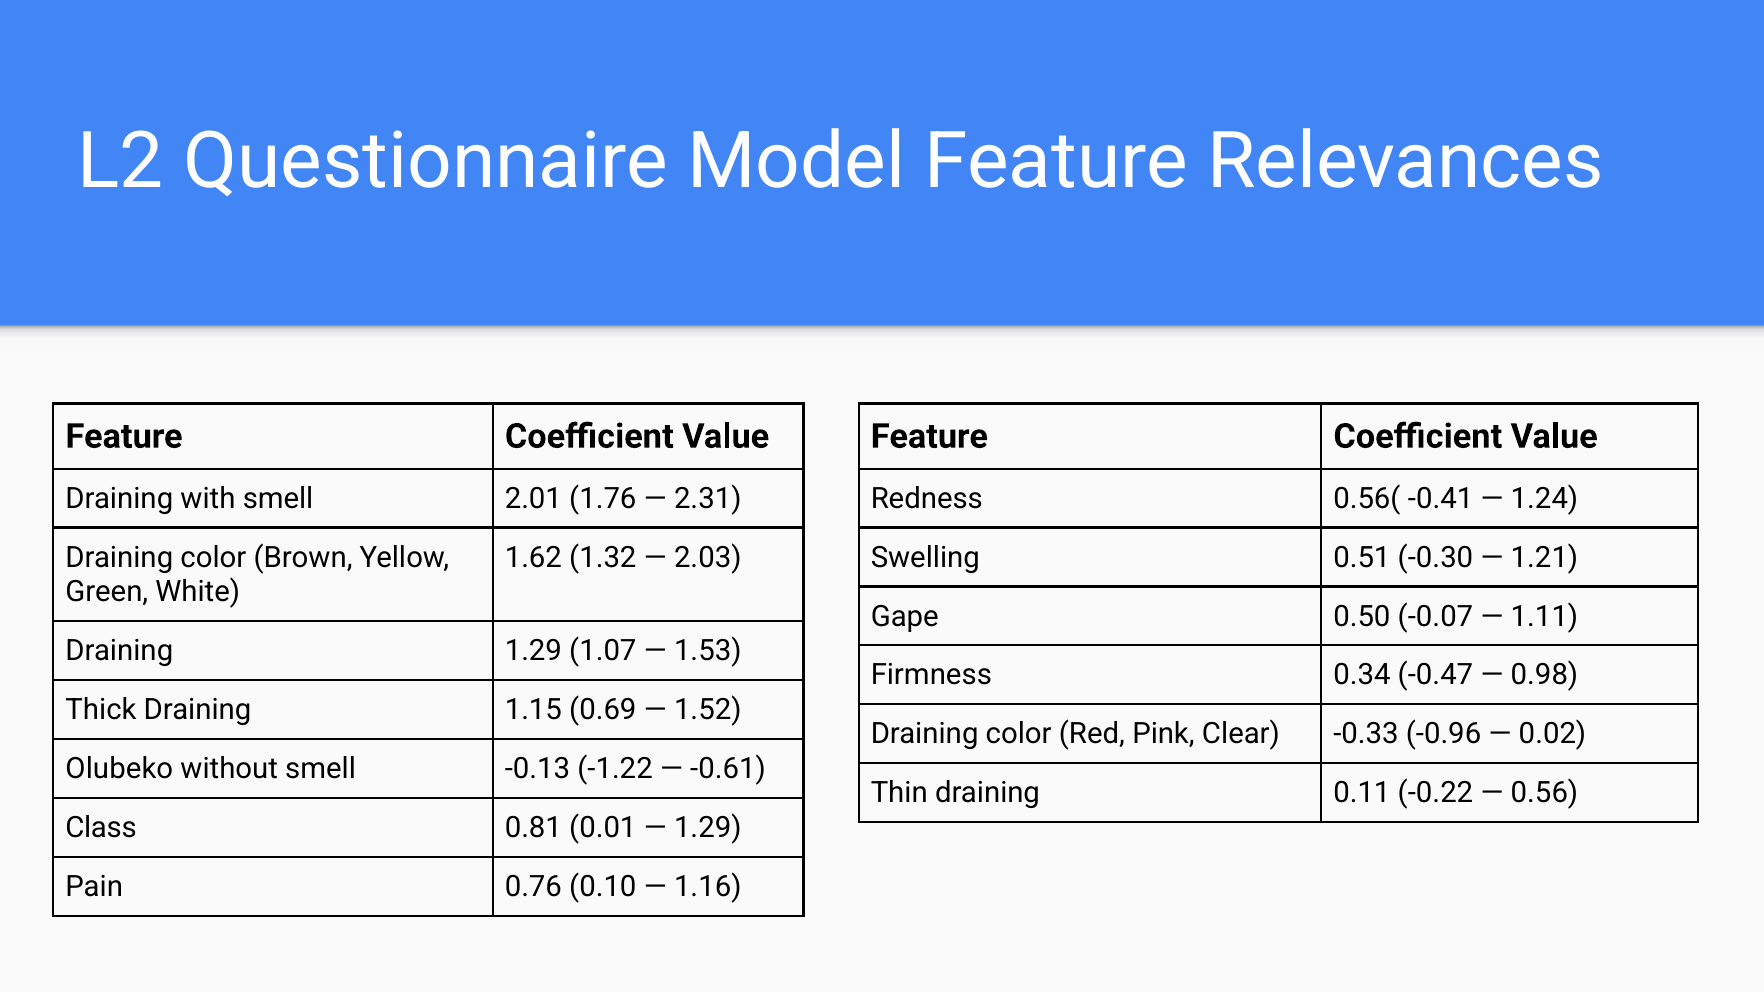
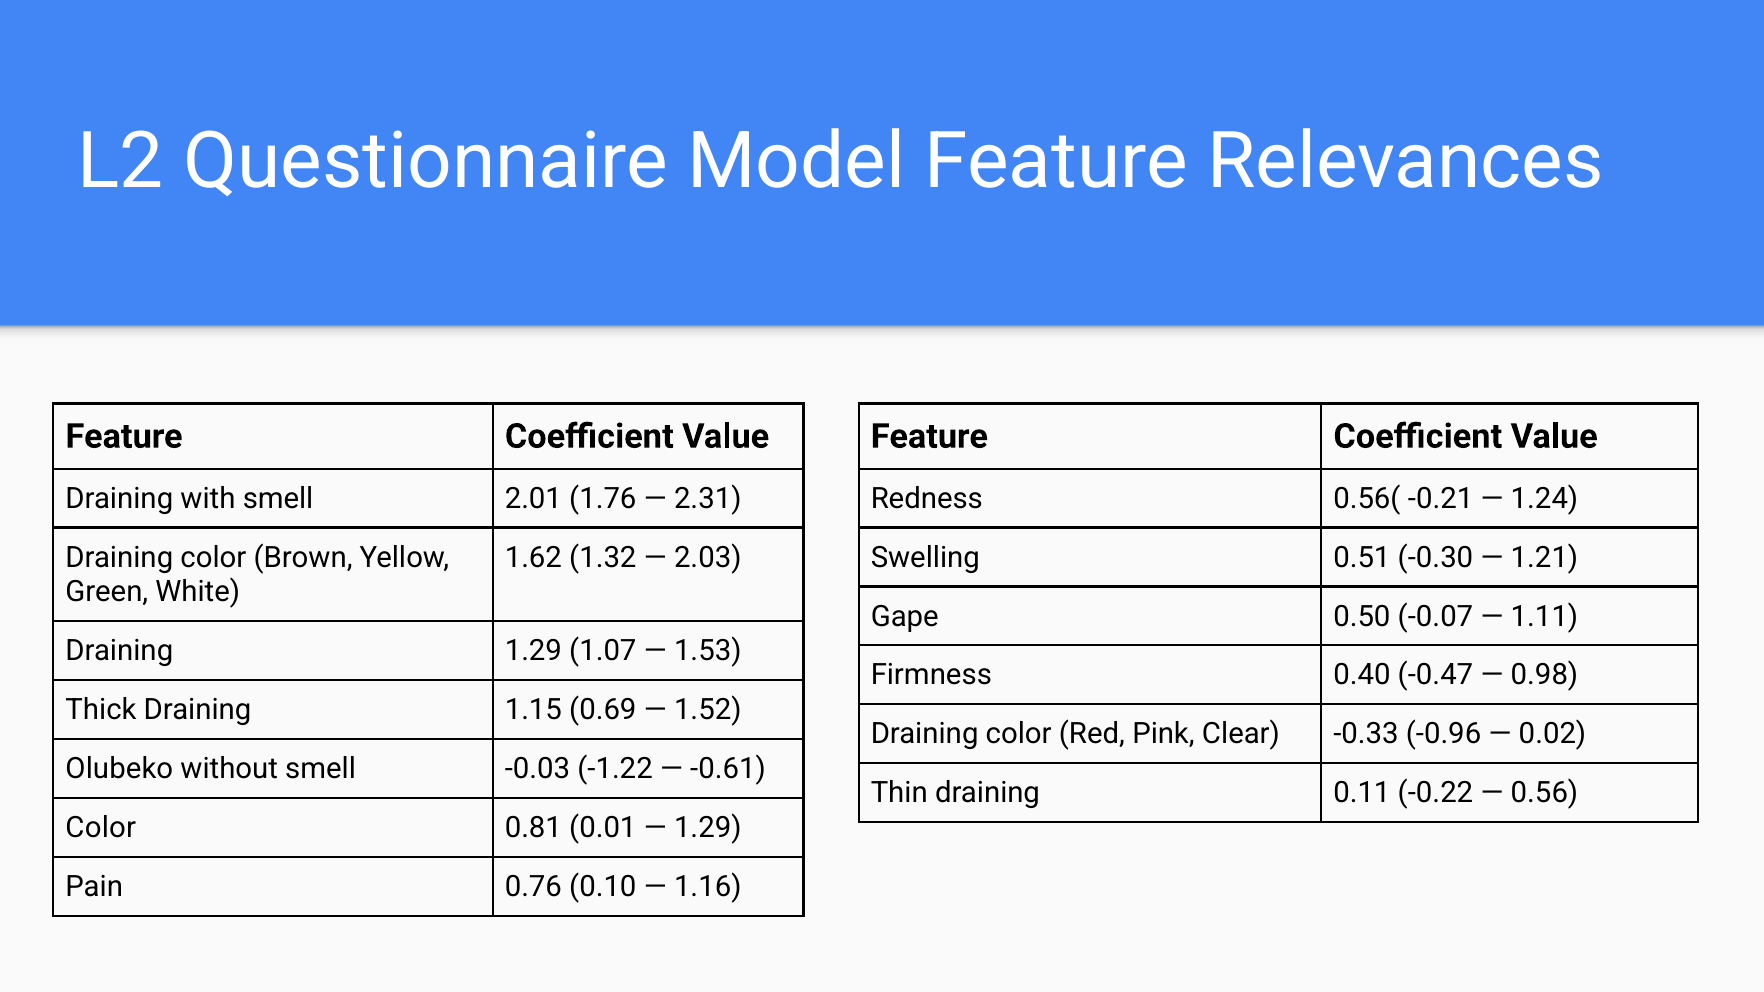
-0.41: -0.41 -> -0.21
0.34: 0.34 -> 0.40
-0.13: -0.13 -> -0.03
Class at (101, 828): Class -> Color
